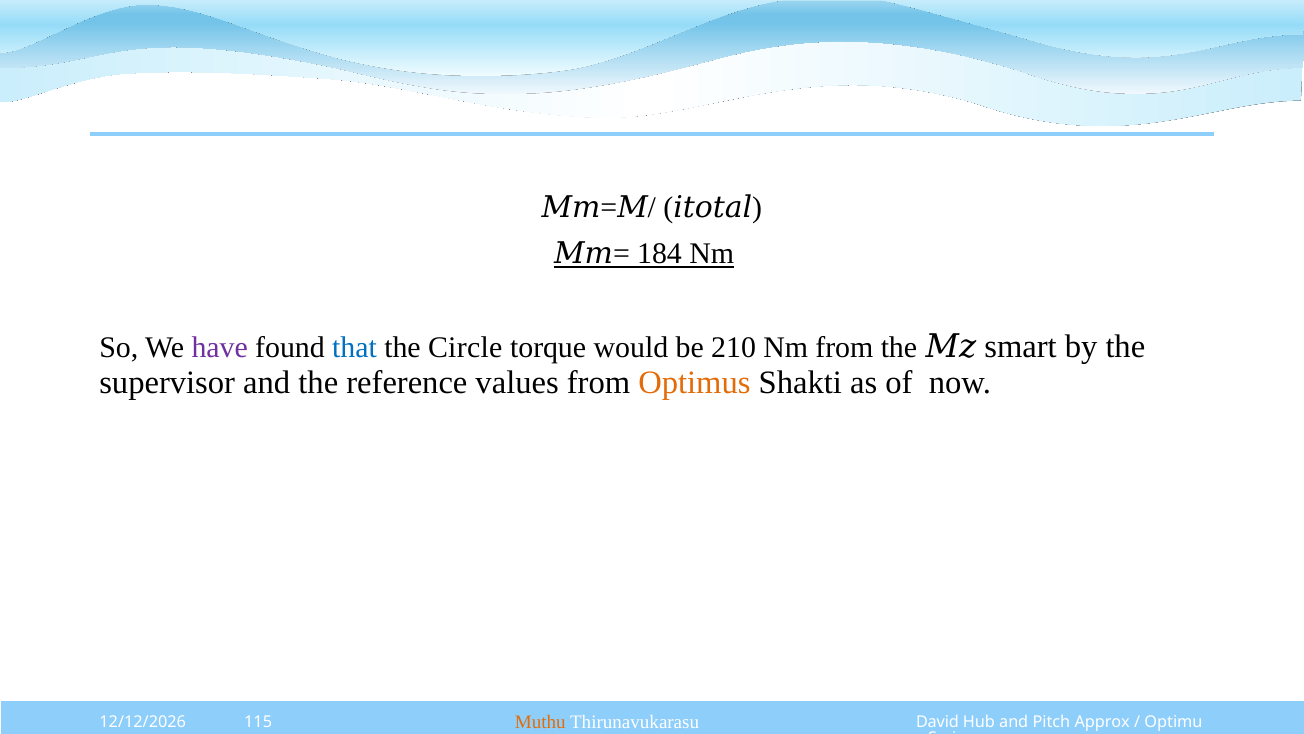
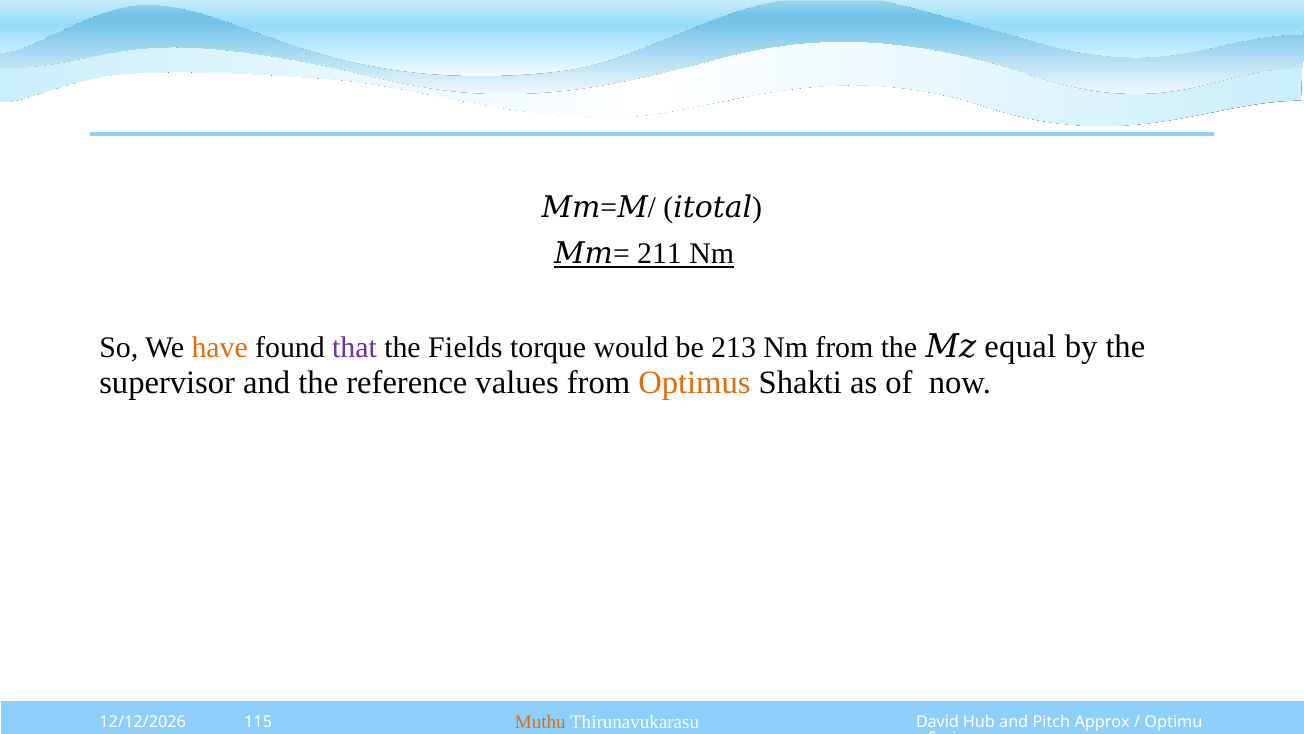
184: 184 -> 211
have colour: purple -> orange
that colour: blue -> purple
Circle: Circle -> Fields
210: 210 -> 213
smart: smart -> equal
